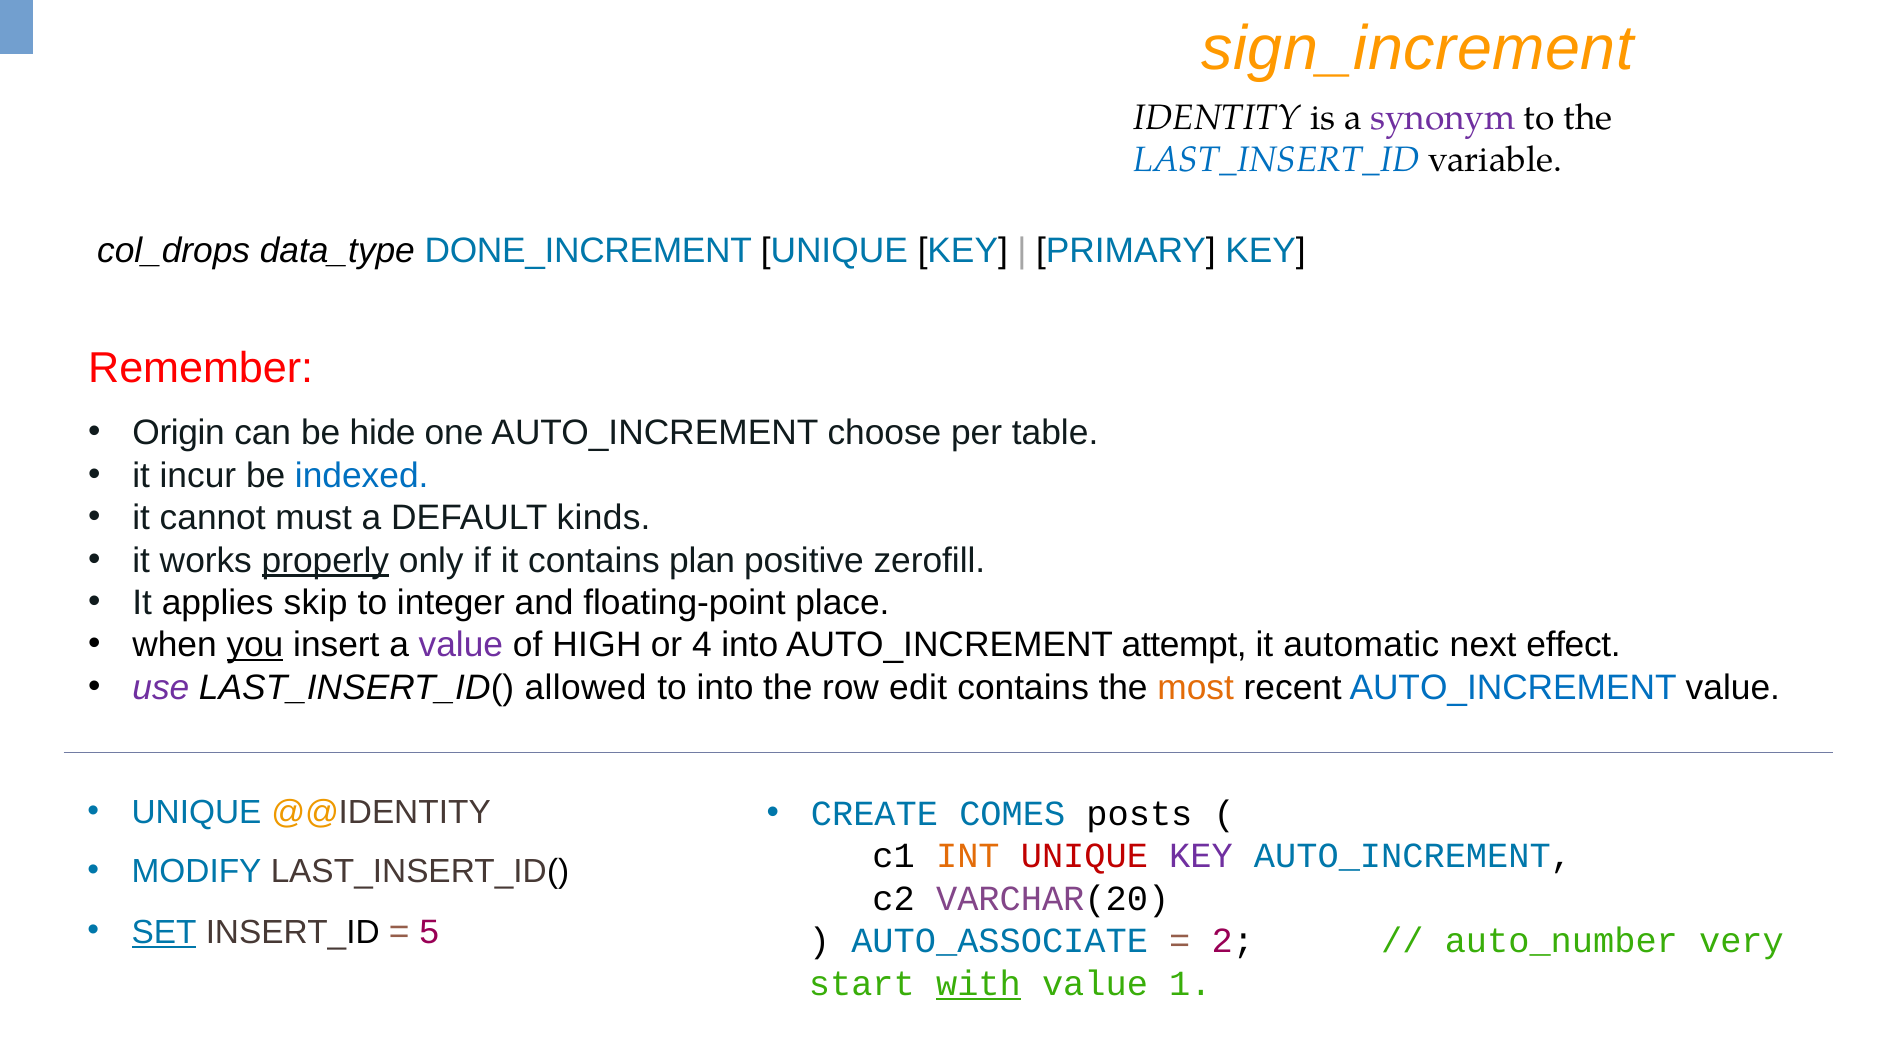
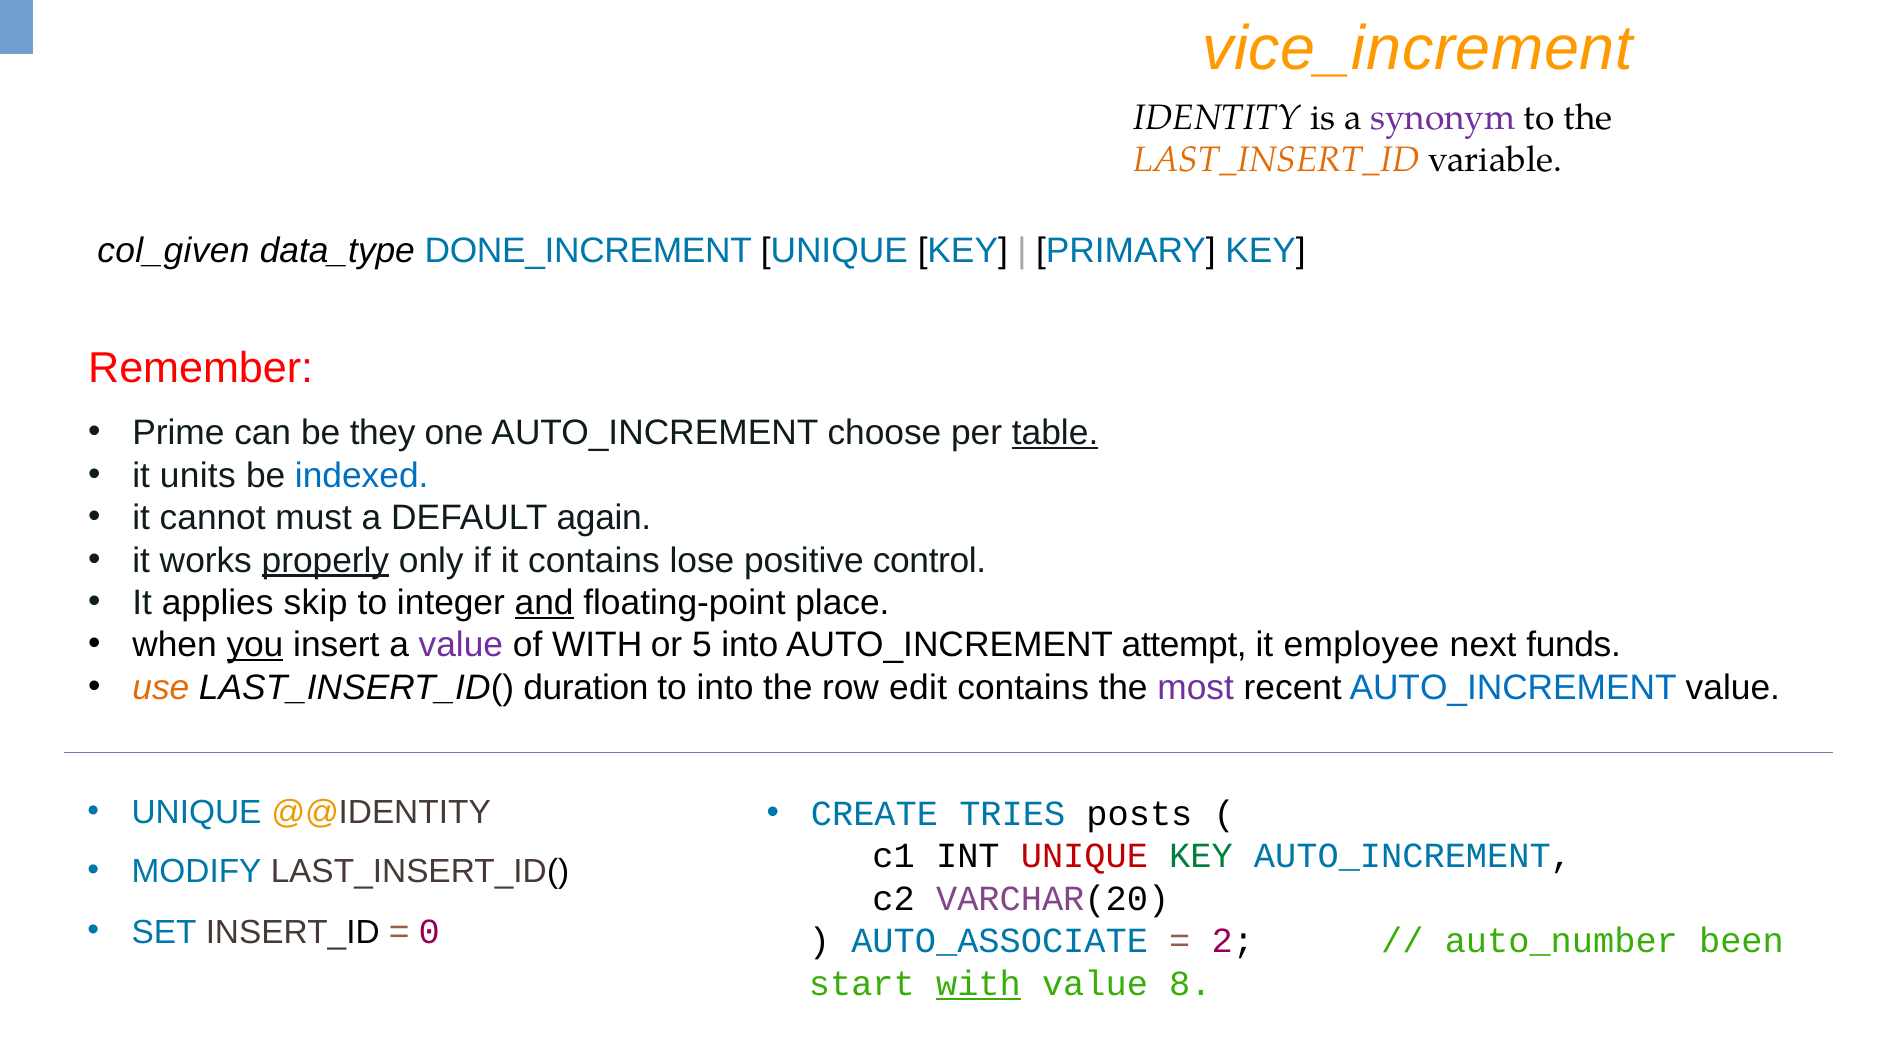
sign_increment: sign_increment -> vice_increment
LAST_INSERT_ID colour: blue -> orange
col_drops: col_drops -> col_given
Origin: Origin -> Prime
hide: hide -> they
table underline: none -> present
incur: incur -> units
kinds: kinds -> again
plan: plan -> lose
zerofill: zerofill -> control
and underline: none -> present
of HIGH: HIGH -> WITH
4: 4 -> 5
automatic: automatic -> employee
effect: effect -> funds
use colour: purple -> orange
allowed: allowed -> duration
most colour: orange -> purple
COMES: COMES -> TRIES
INT colour: orange -> black
KEY at (1201, 856) colour: purple -> green
SET underline: present -> none
5: 5 -> 0
very: very -> been
1: 1 -> 8
